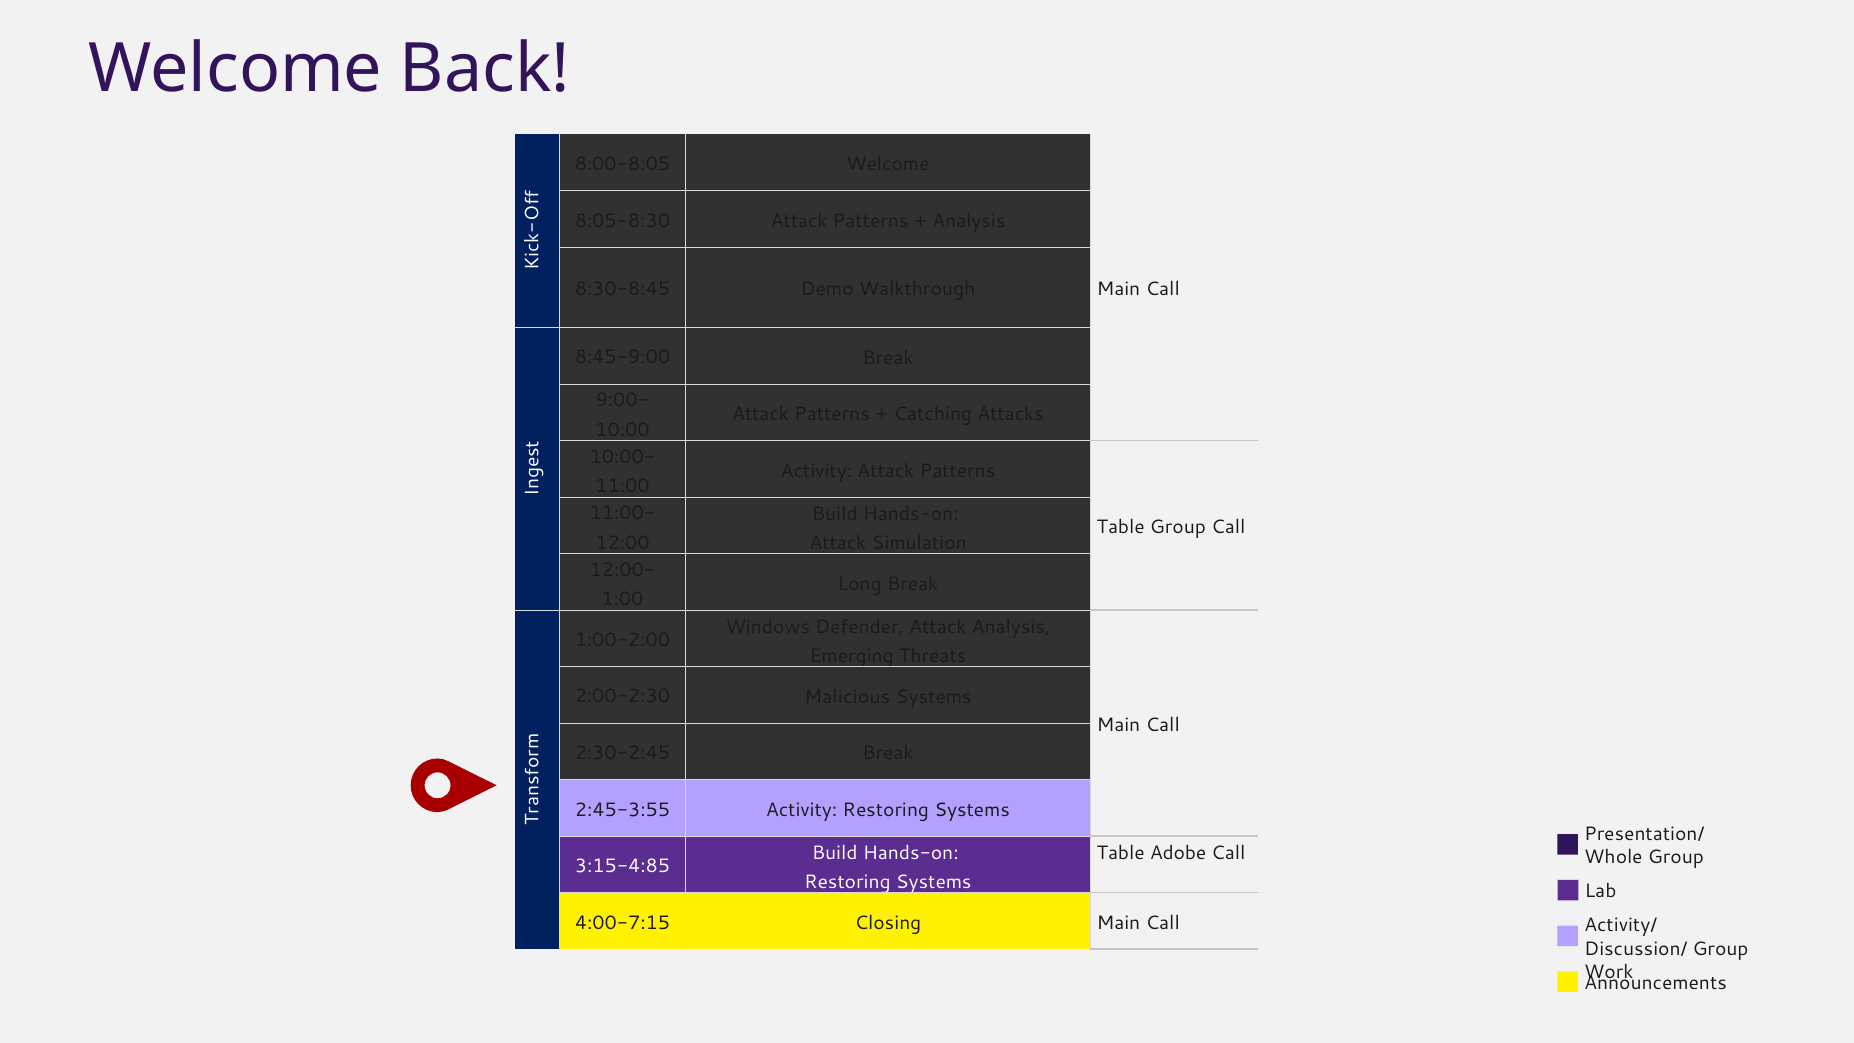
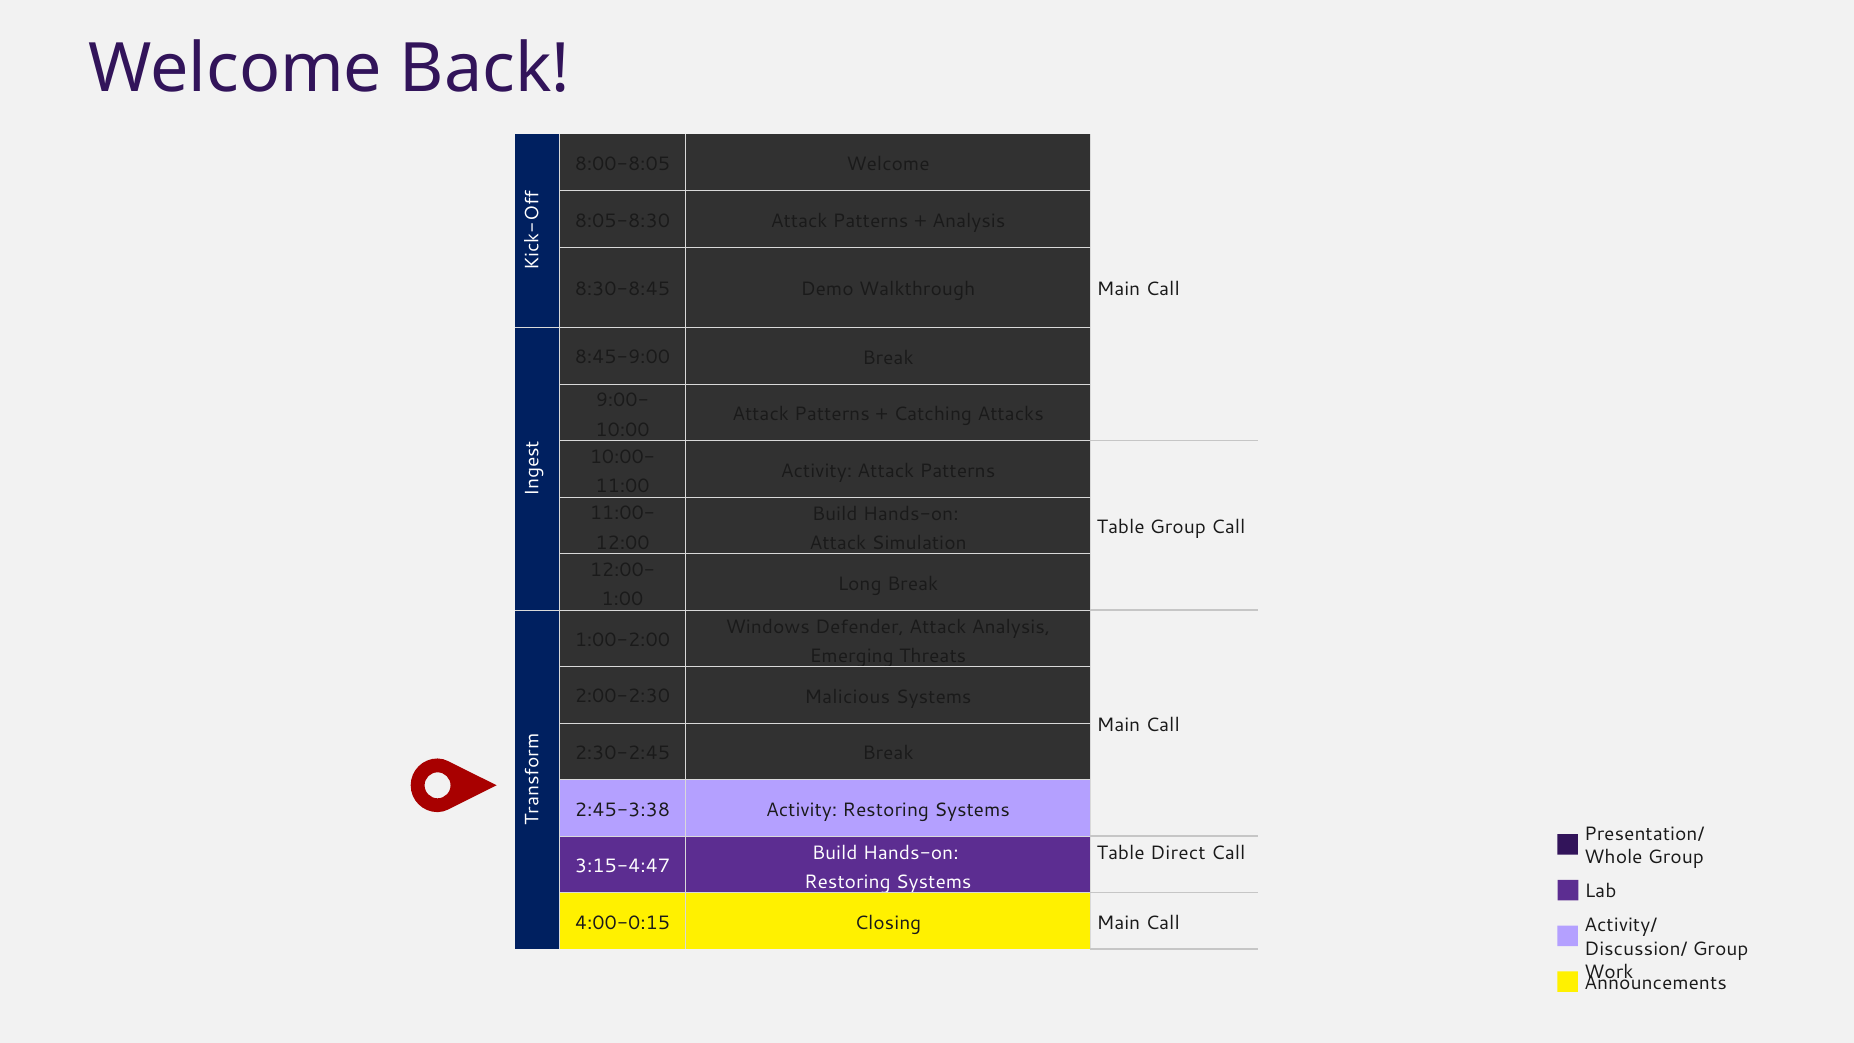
2:45-3:55: 2:45-3:55 -> 2:45-3:38
Adobe: Adobe -> Direct
3:15-4:85: 3:15-4:85 -> 3:15-4:47
4:00-7:15: 4:00-7:15 -> 4:00-0:15
